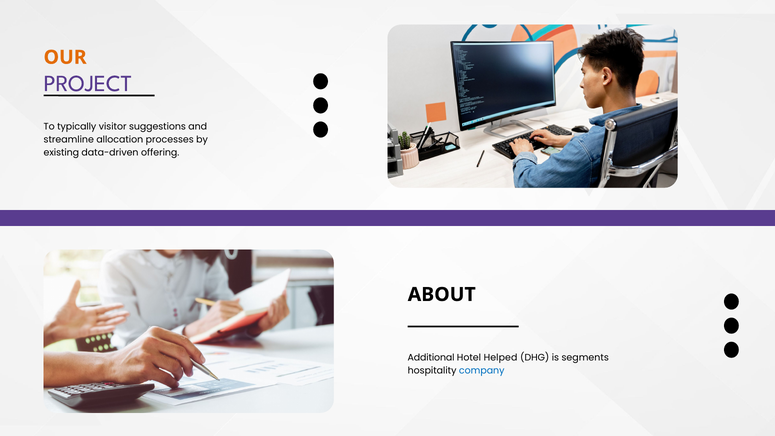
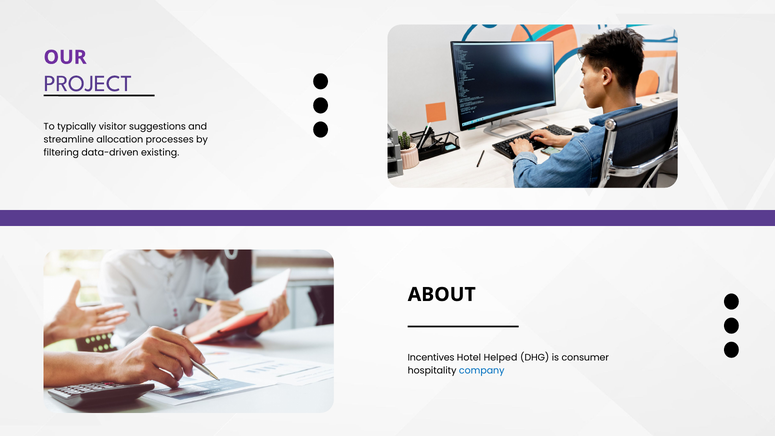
OUR colour: orange -> purple
existing: existing -> filtering
offering: offering -> existing
Additional: Additional -> Incentives
segments: segments -> consumer
